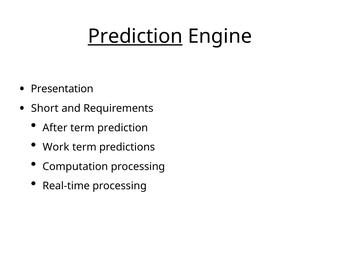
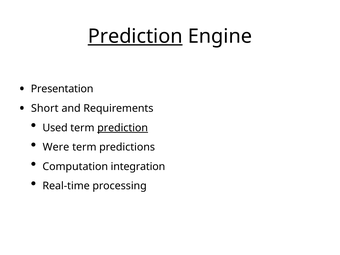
After: After -> Used
prediction at (123, 128) underline: none -> present
Work: Work -> Were
Computation processing: processing -> integration
